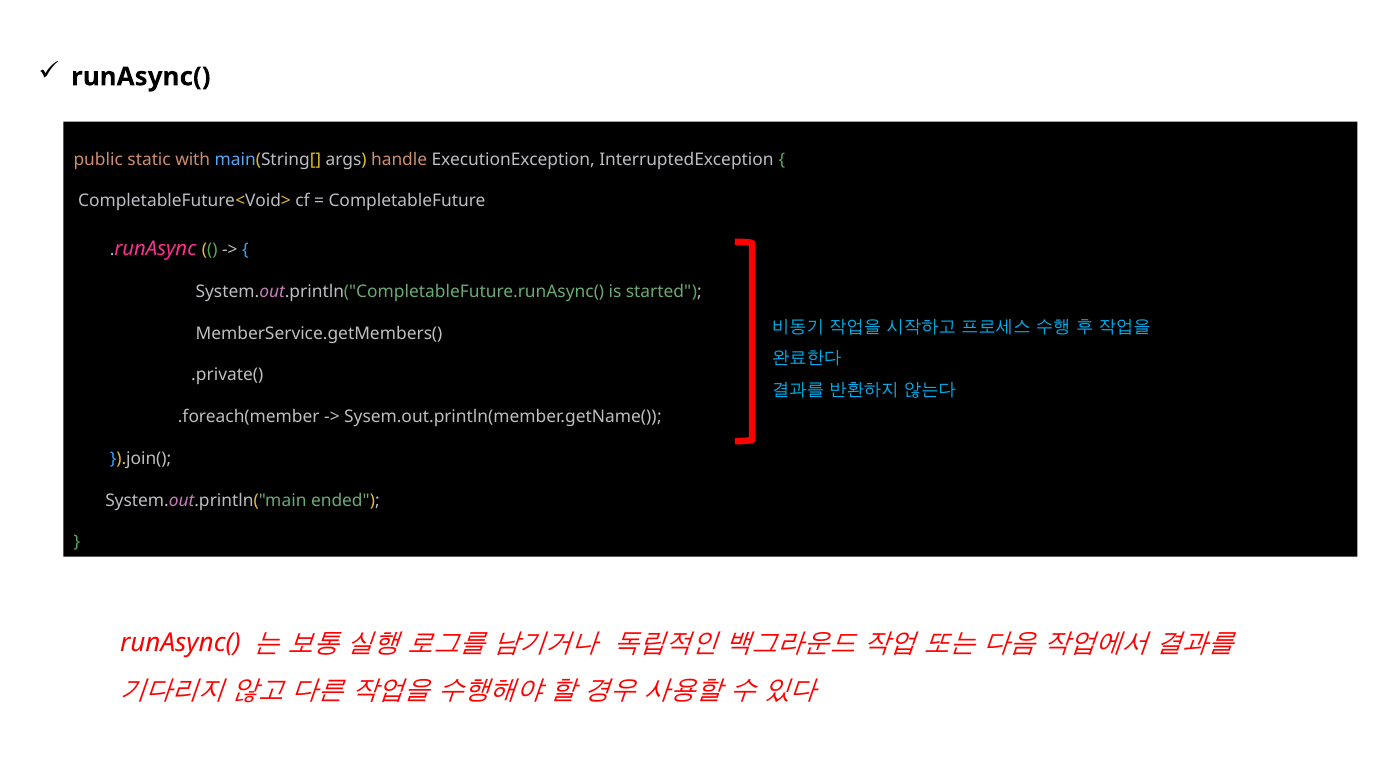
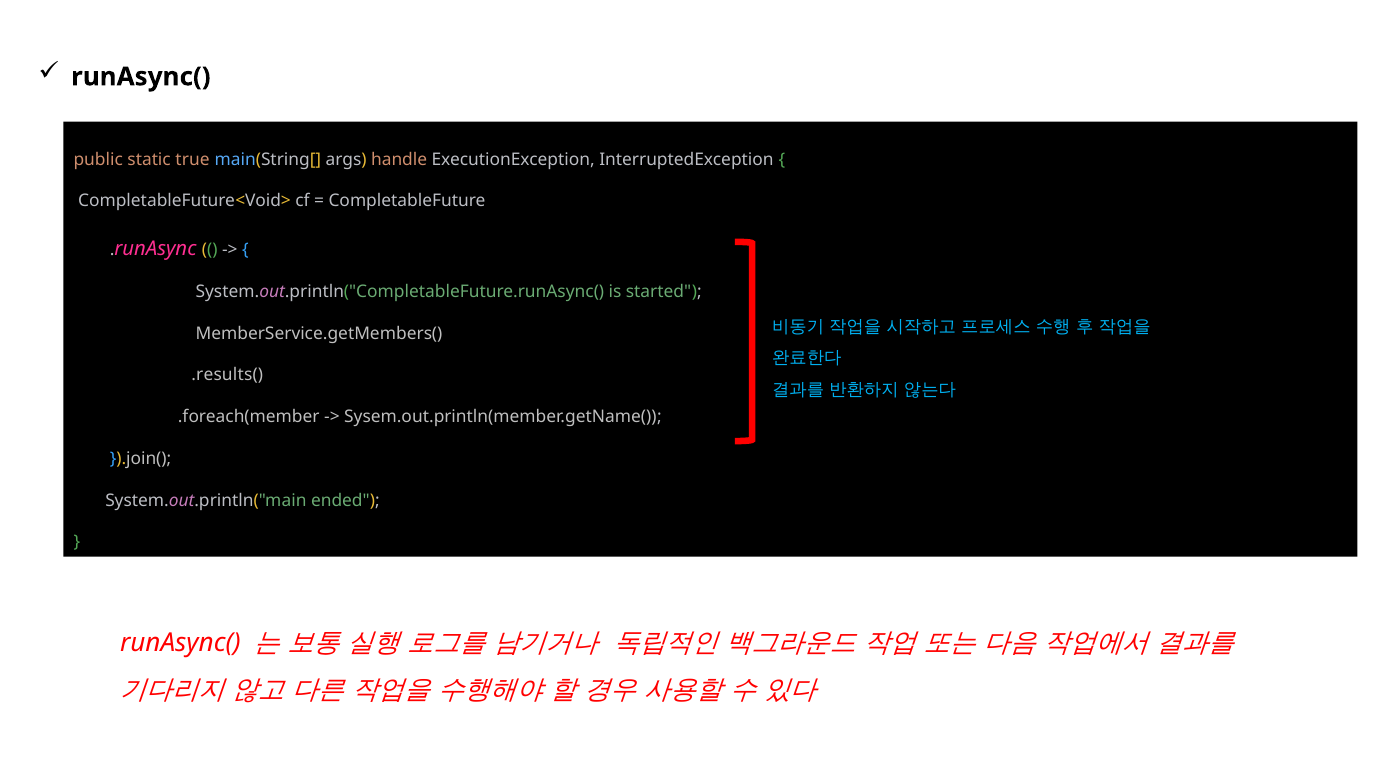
with: with -> true
.private(: .private( -> .results(
